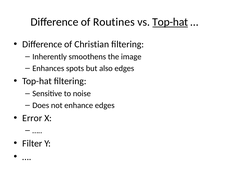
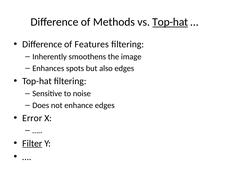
Routines: Routines -> Methods
Christian: Christian -> Features
Filter underline: none -> present
